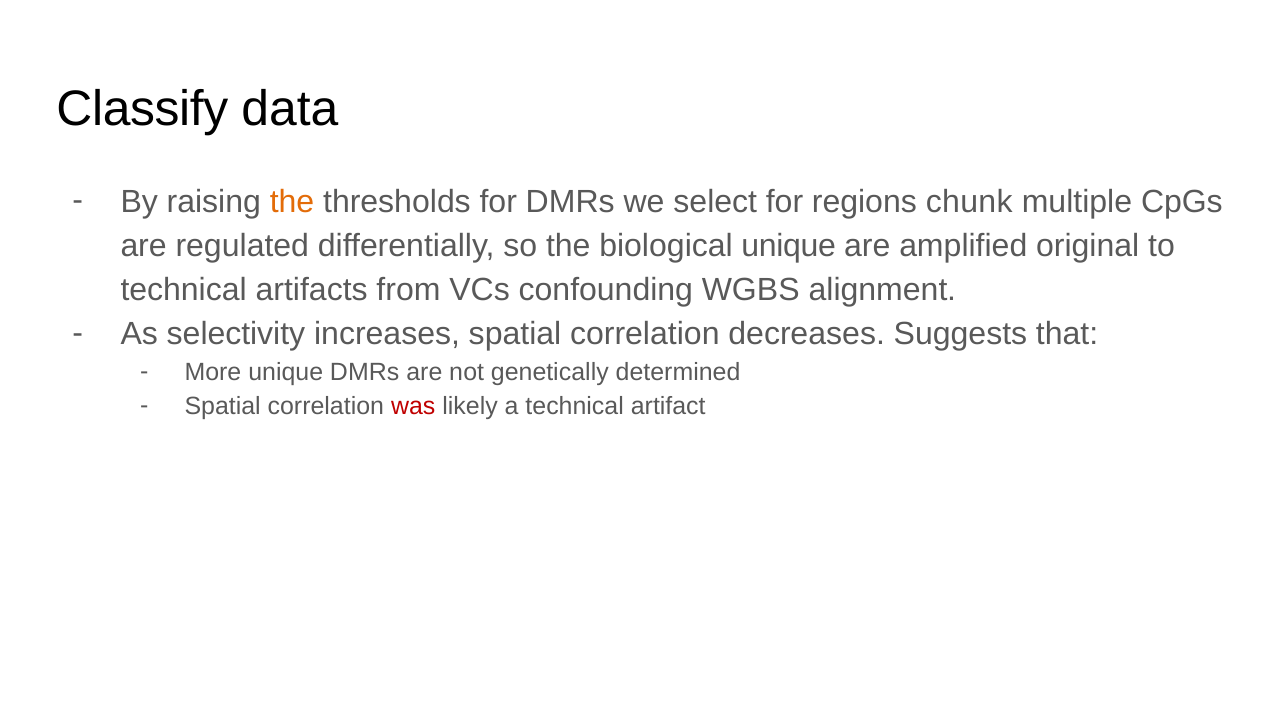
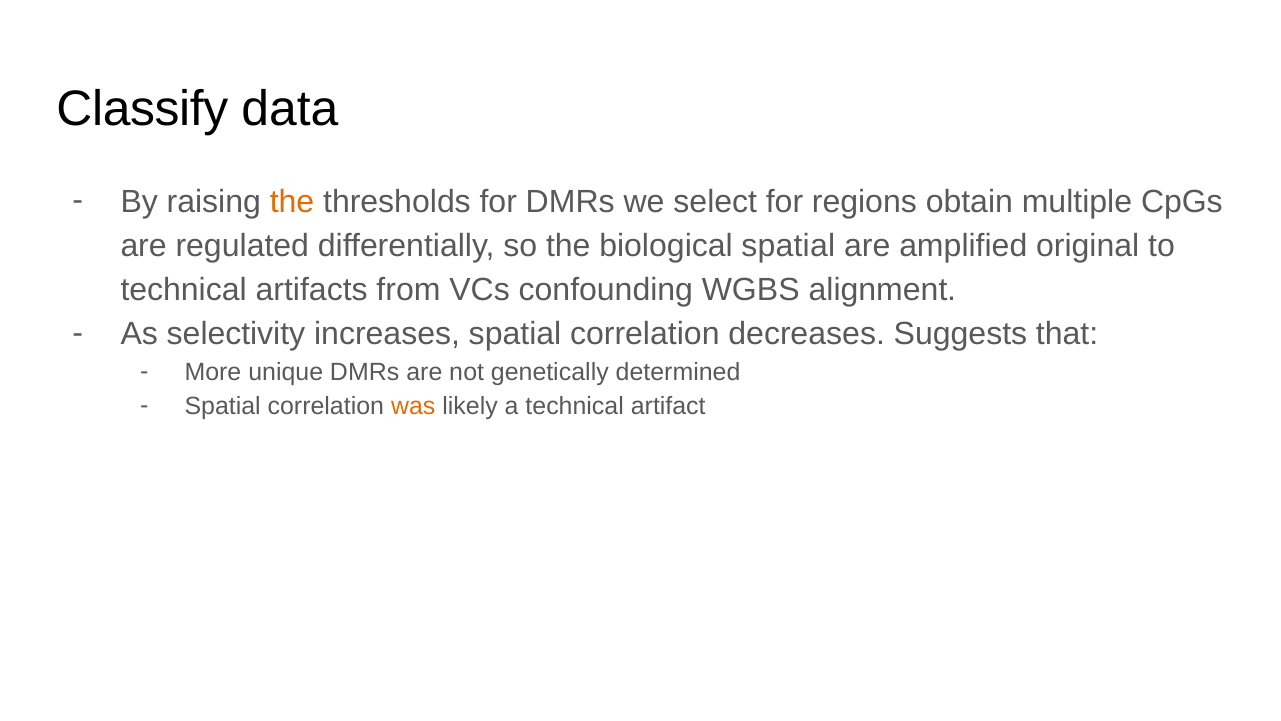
chunk: chunk -> obtain
biological unique: unique -> spatial
was colour: red -> orange
